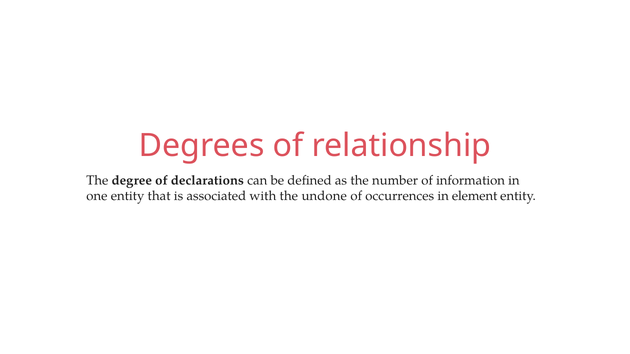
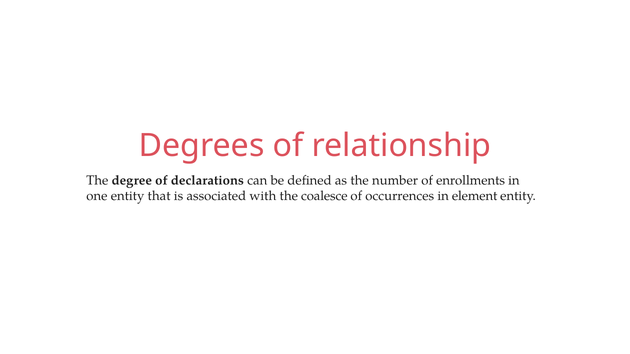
information: information -> enrollments
undone: undone -> coalesce
